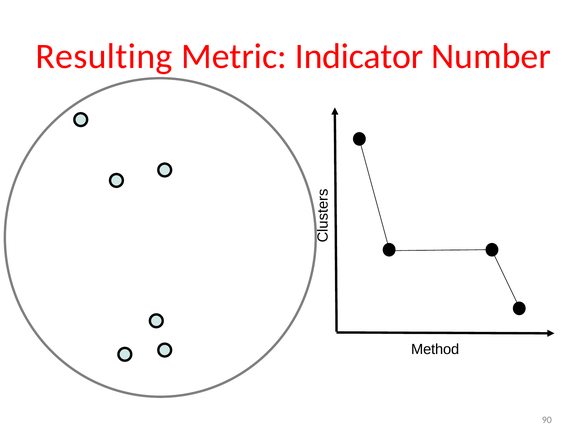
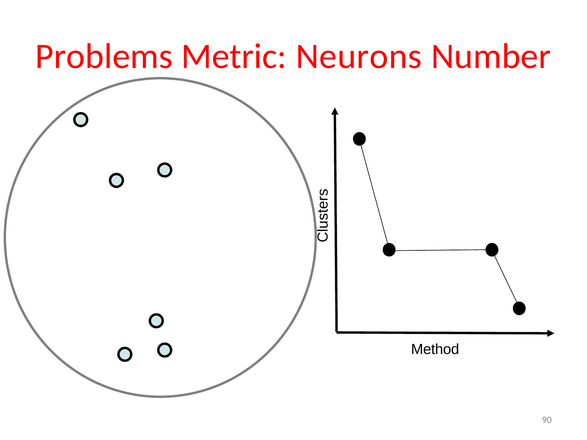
Resulting: Resulting -> Problems
Indicator: Indicator -> Neurons
